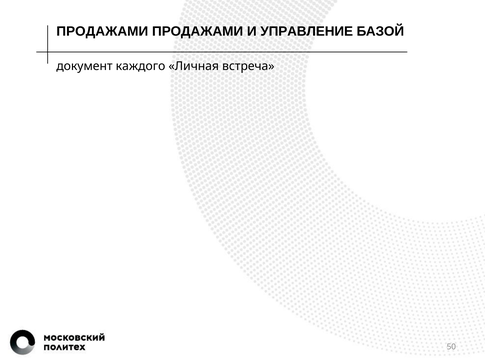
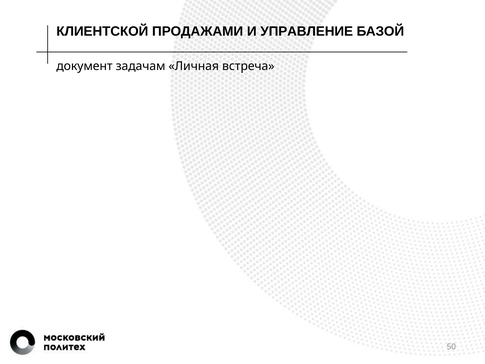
ПРОДАЖАМИ at (102, 31): ПРОДАЖАМИ -> КЛИЕНТСКОЙ
каждого: каждого -> задачам
